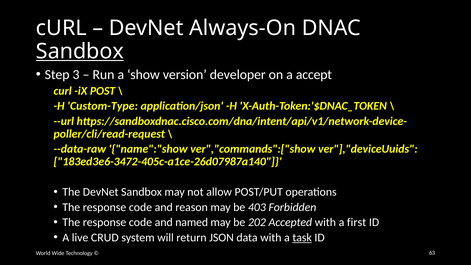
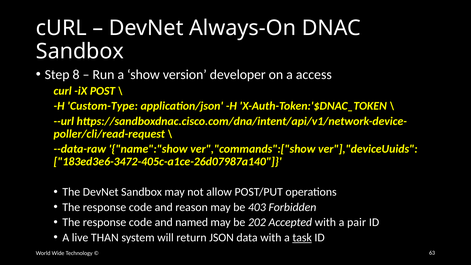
Sandbox at (80, 51) underline: present -> none
3: 3 -> 8
accept: accept -> access
first: first -> pair
CRUD: CRUD -> THAN
